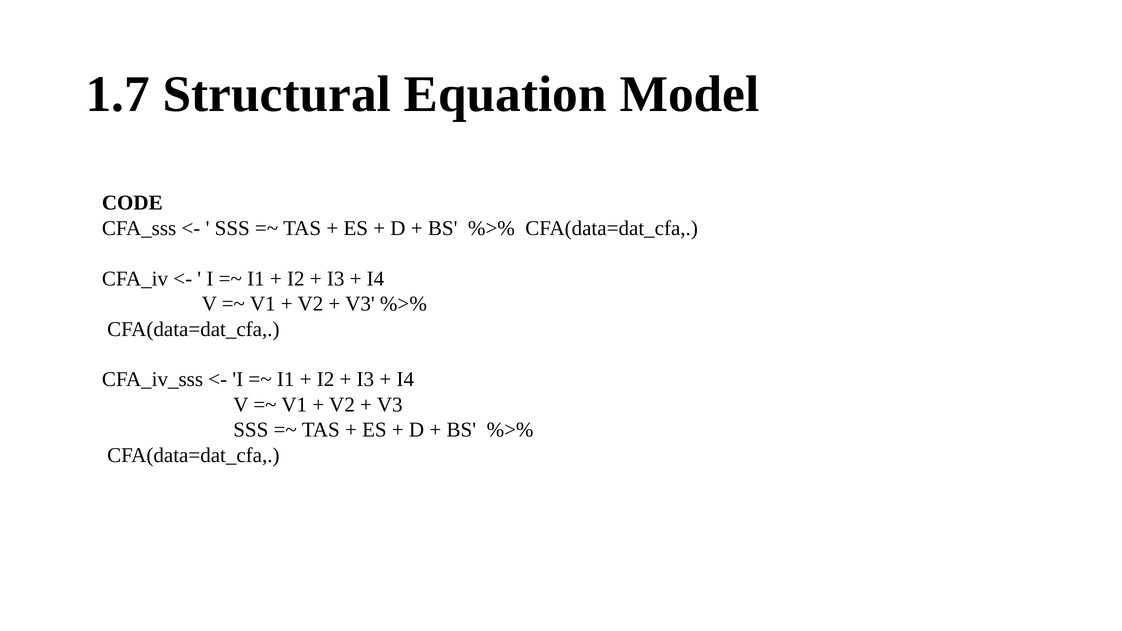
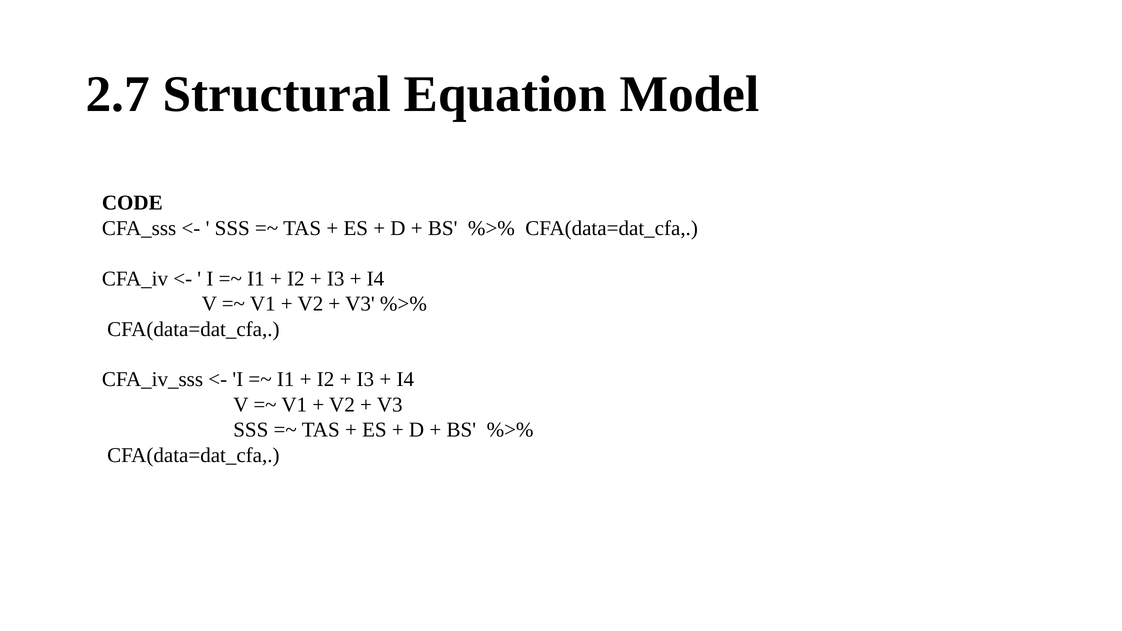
1.7: 1.7 -> 2.7
